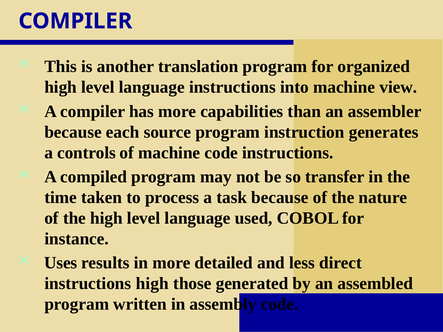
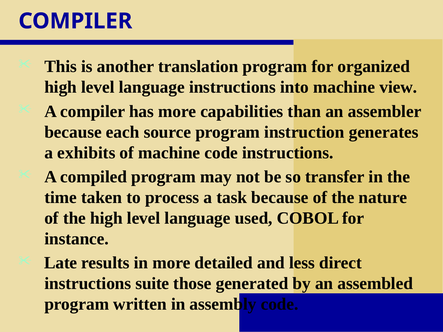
controls: controls -> exhibits
Uses: Uses -> Late
instructions high: high -> suite
